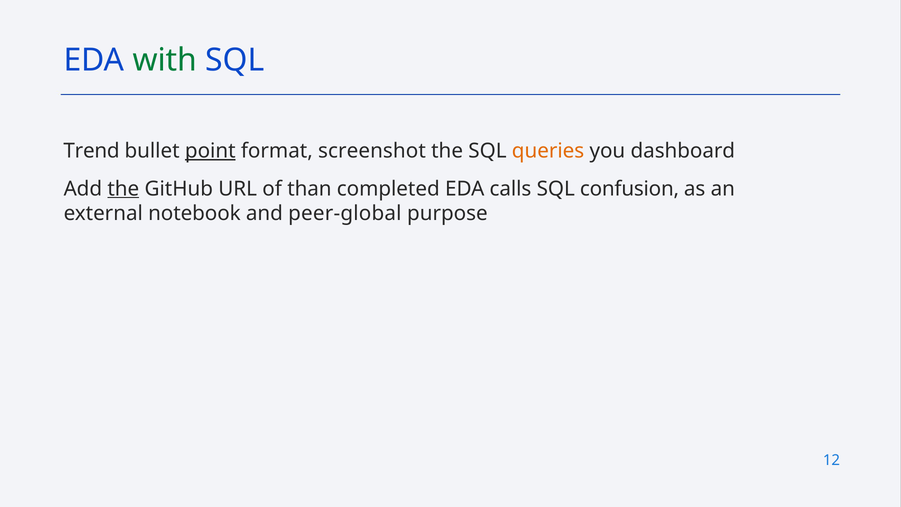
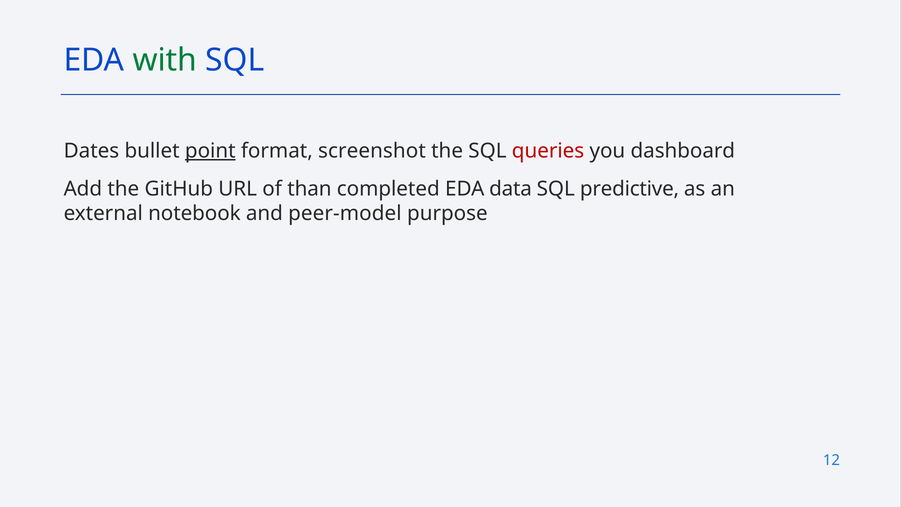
Trend: Trend -> Dates
queries colour: orange -> red
the at (123, 189) underline: present -> none
calls: calls -> data
confusion: confusion -> predictive
peer-global: peer-global -> peer-model
